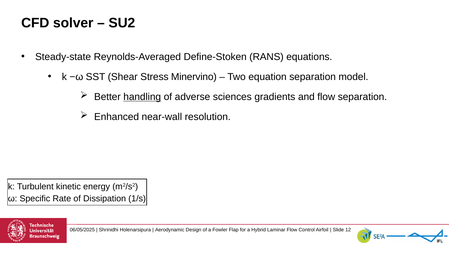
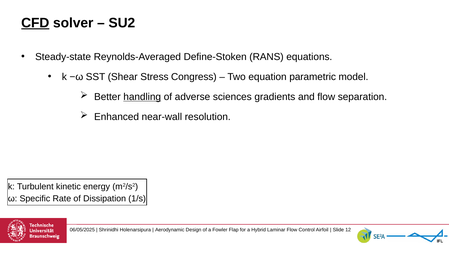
CFD underline: none -> present
Minervino: Minervino -> Congress
equation separation: separation -> parametric
